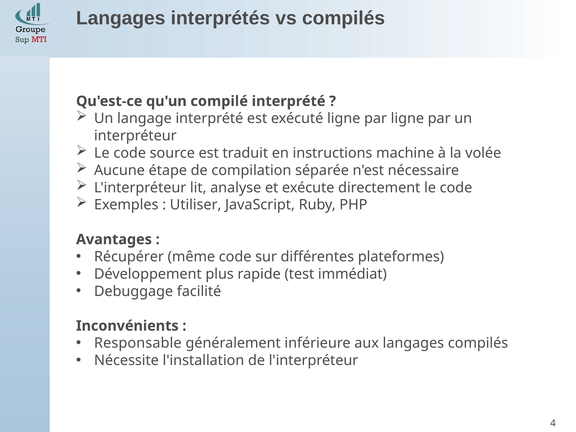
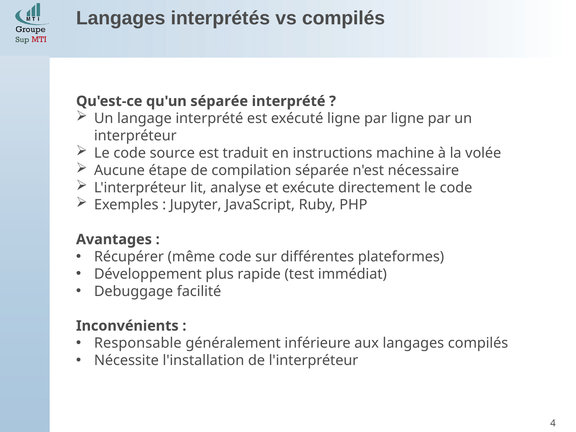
qu'un compilé: compilé -> séparée
Utiliser: Utiliser -> Jupyter
